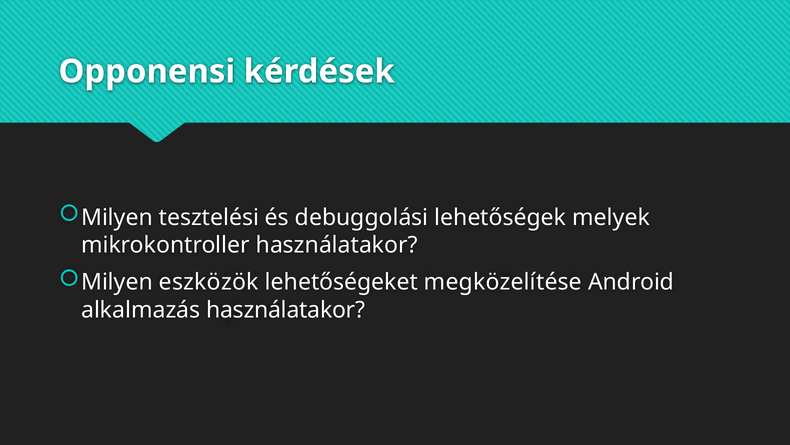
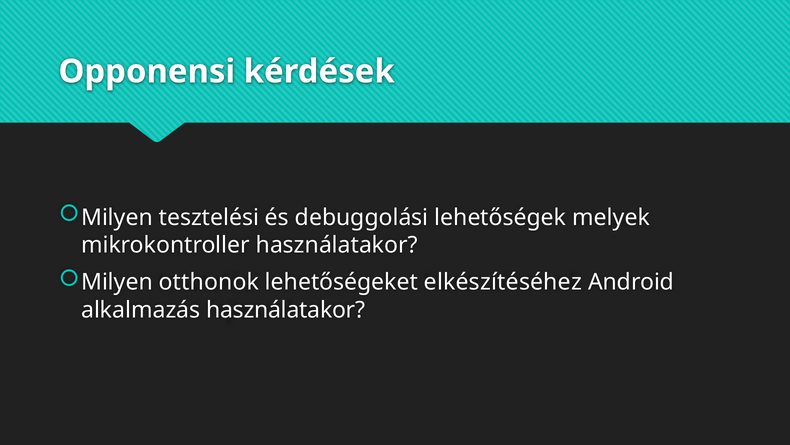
eszközök: eszközök -> otthonok
megközelítése: megközelítése -> elkészítéséhez
